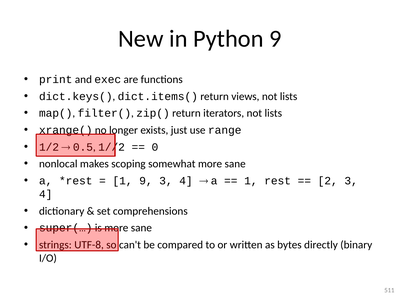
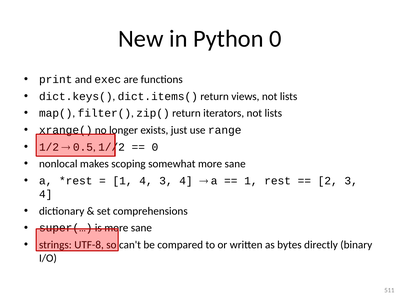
Python 9: 9 -> 0
1 9: 9 -> 4
